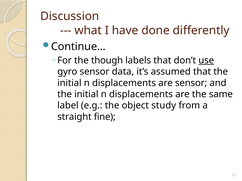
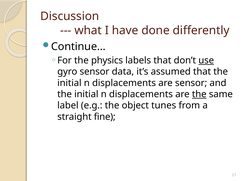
though: though -> physics
the at (199, 94) underline: none -> present
study: study -> tunes
